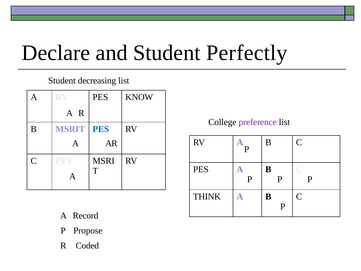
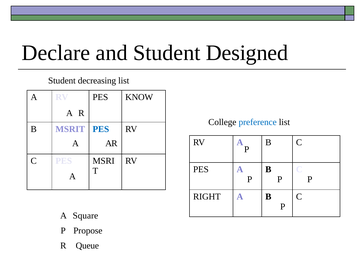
Perfectly: Perfectly -> Designed
preference colour: purple -> blue
THINK: THINK -> RIGHT
Record: Record -> Square
Coded: Coded -> Queue
